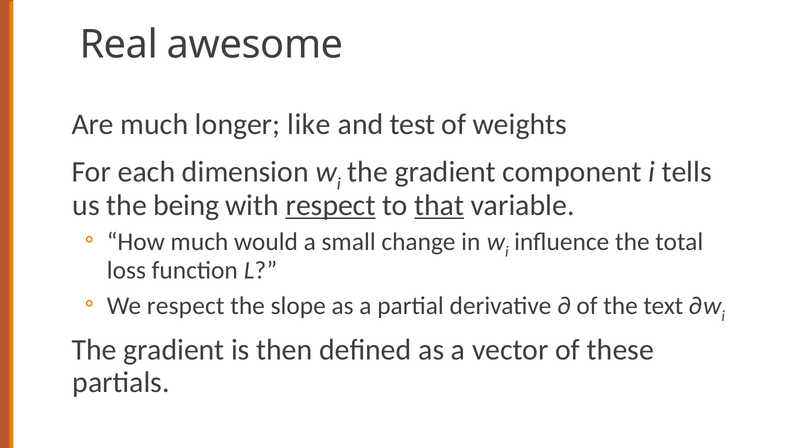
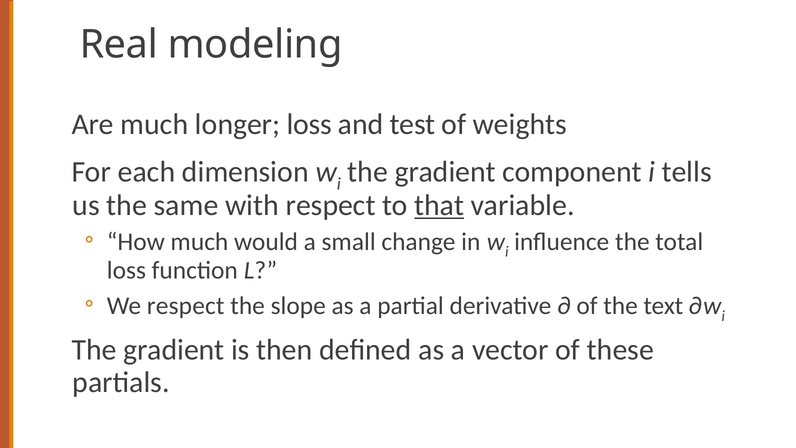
awesome: awesome -> modeling
longer like: like -> loss
being: being -> same
respect at (331, 205) underline: present -> none
